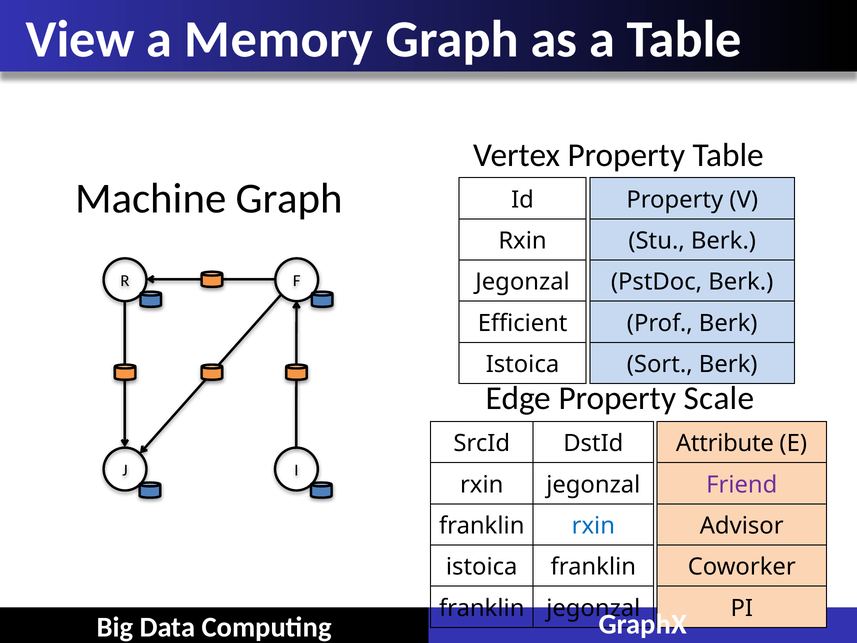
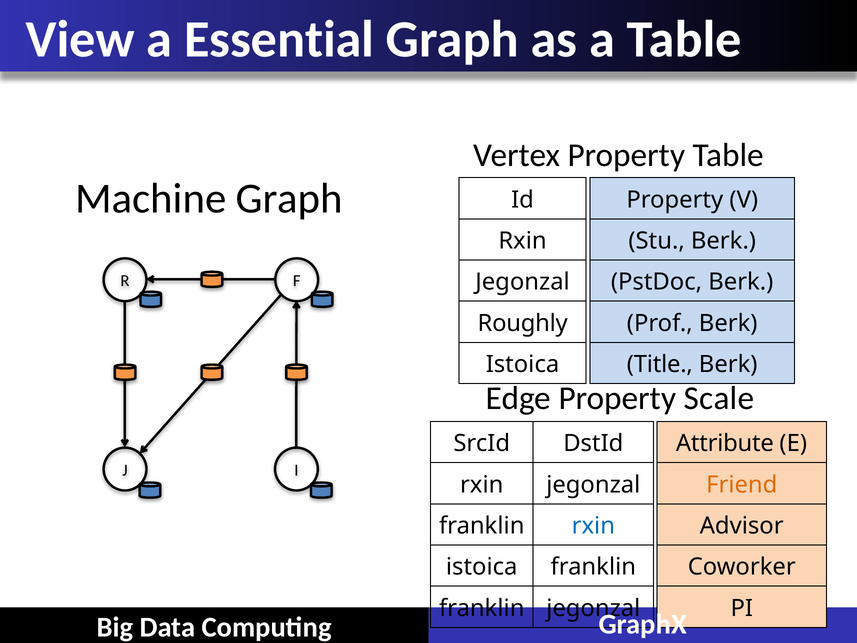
Memory: Memory -> Essential
Efficient: Efficient -> Roughly
Sort: Sort -> Title
Friend colour: purple -> orange
